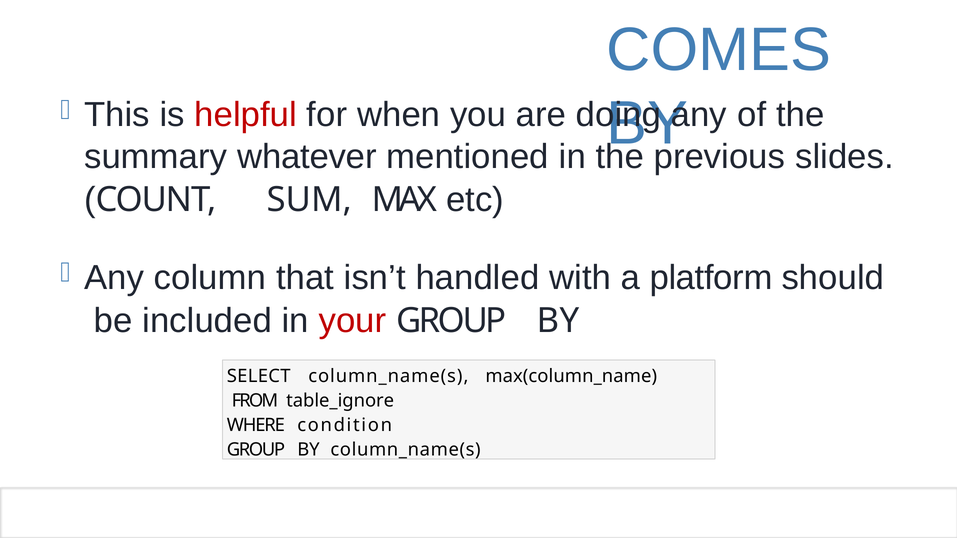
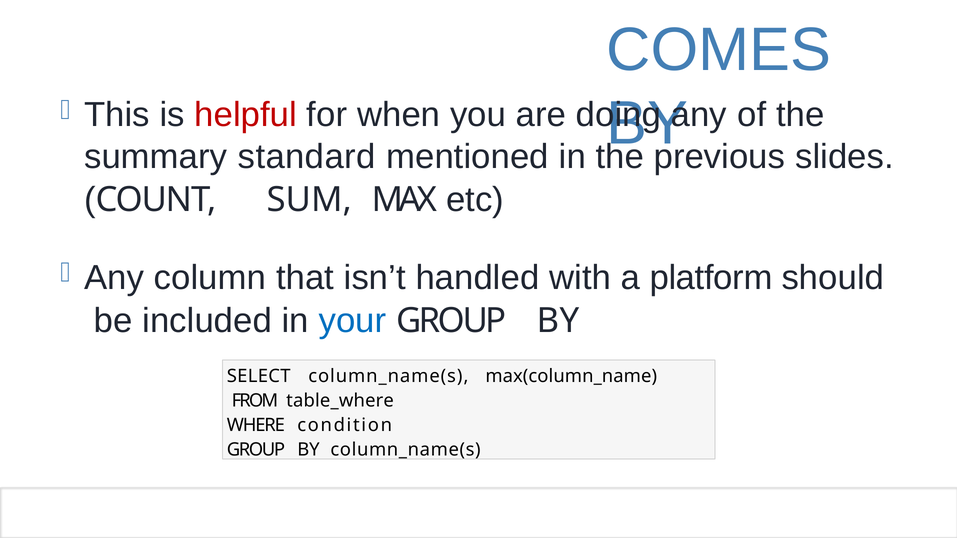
whatever: whatever -> standard
your colour: red -> blue
table_ignore: table_ignore -> table_where
